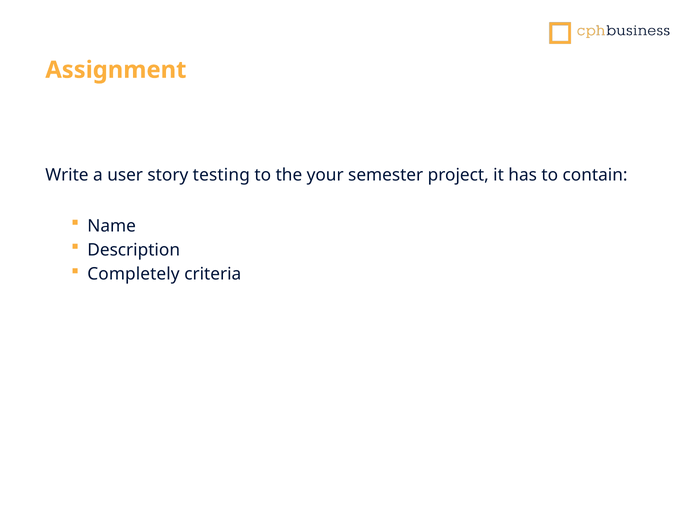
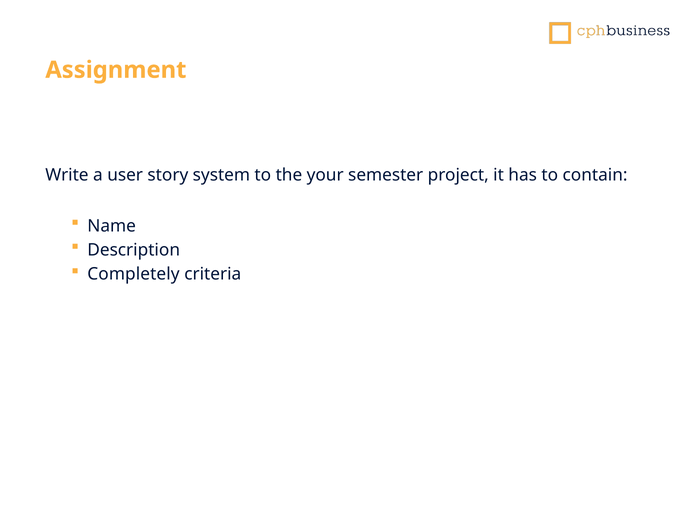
testing: testing -> system
